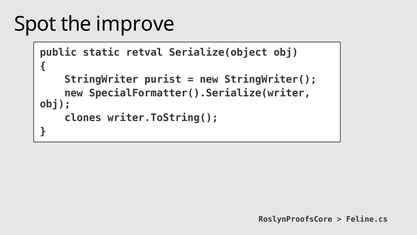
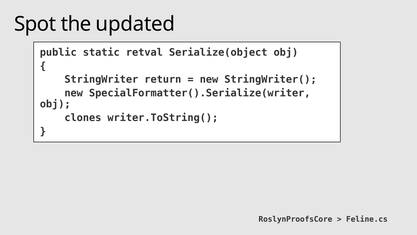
improve: improve -> updated
purist: purist -> return
